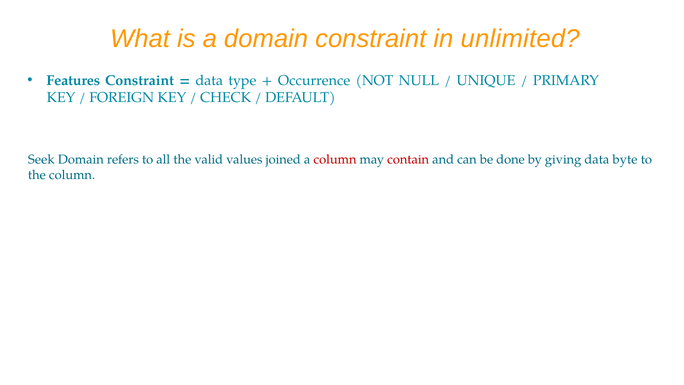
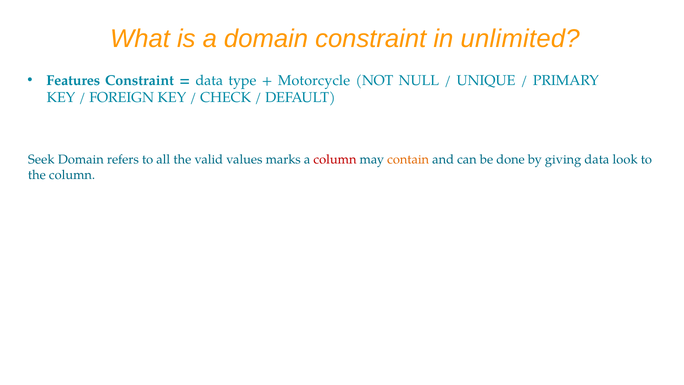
Occurrence: Occurrence -> Motorcycle
joined: joined -> marks
contain colour: red -> orange
byte: byte -> look
